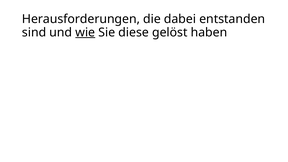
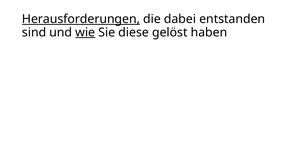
Herausforderungen underline: none -> present
